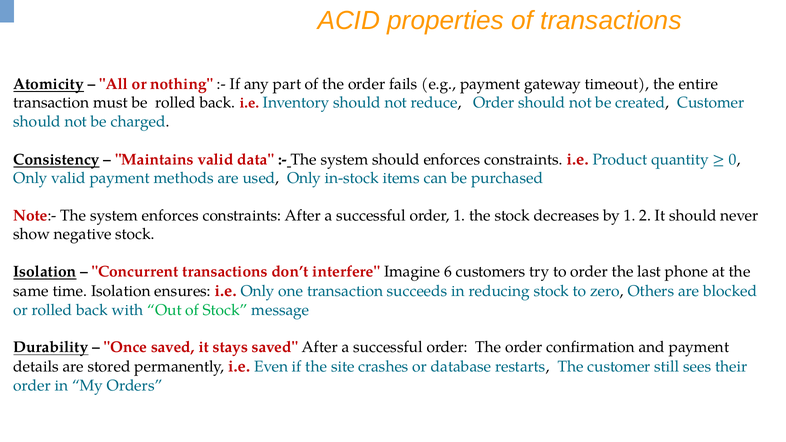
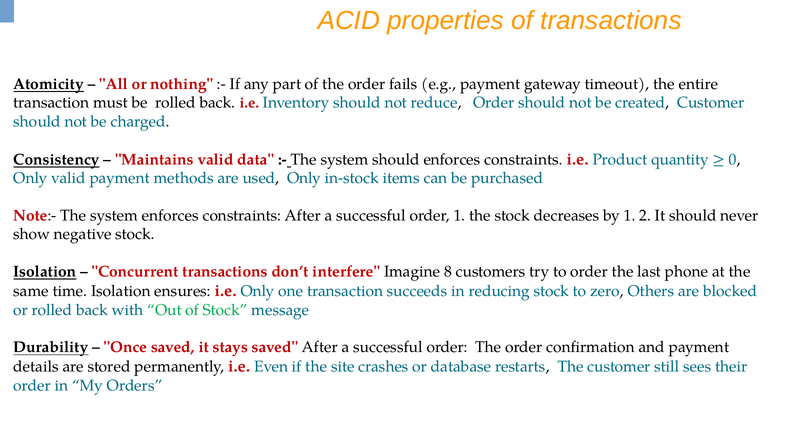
6: 6 -> 8
